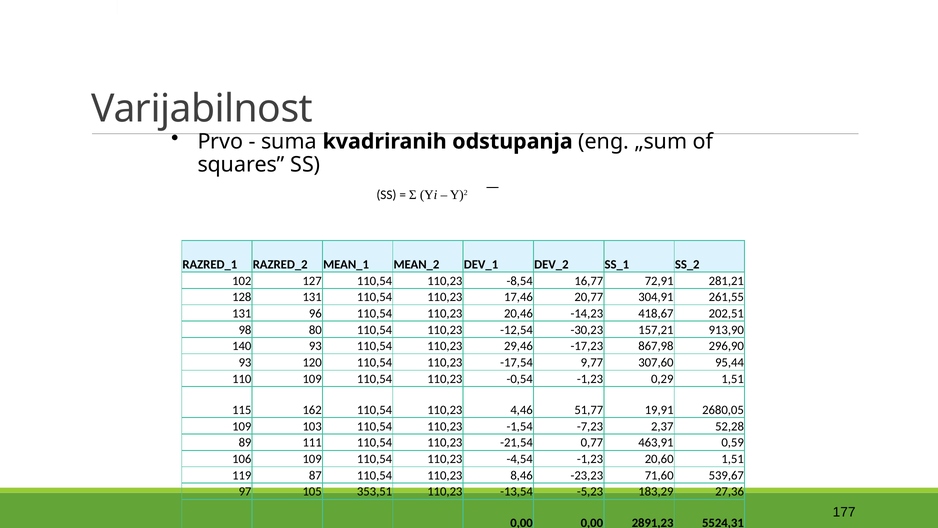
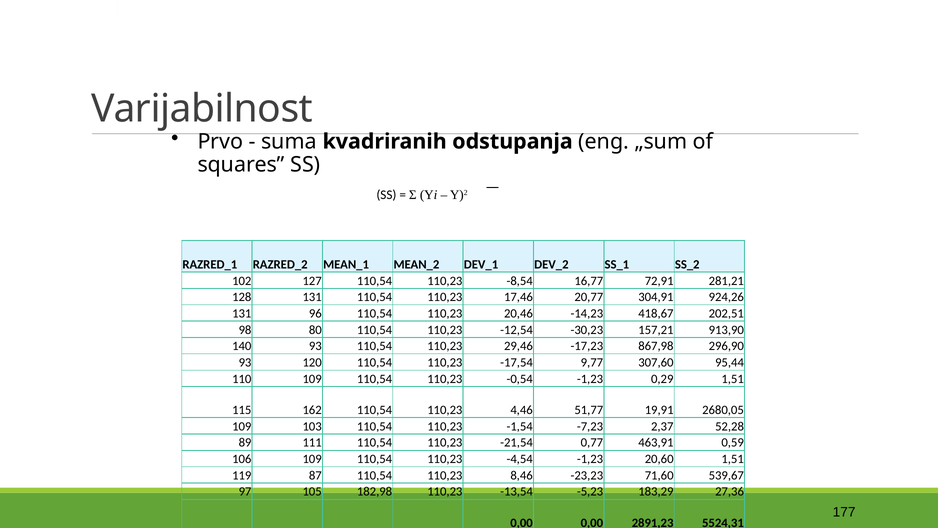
261,55: 261,55 -> 924,26
353,51: 353,51 -> 182,98
